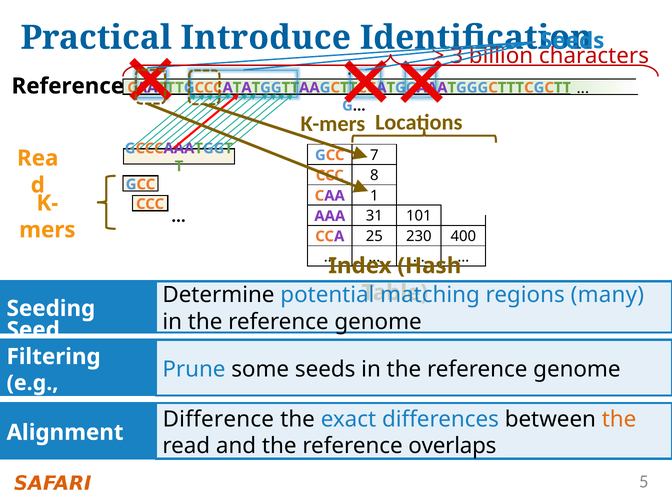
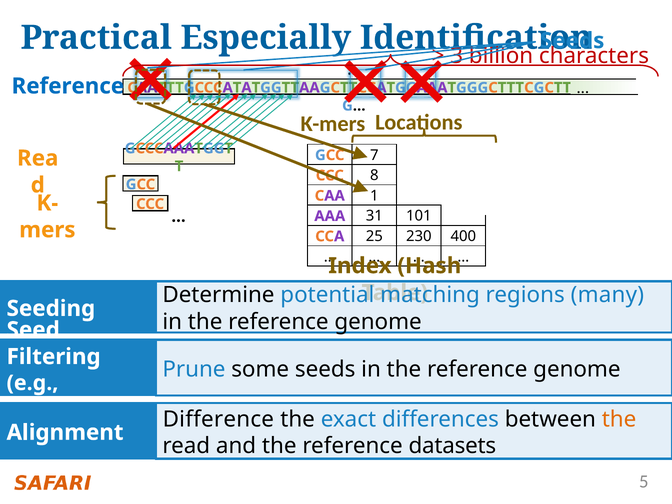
Introduce: Introduce -> Especially
Reference at (68, 86) colour: black -> blue
overlaps: overlaps -> datasets
